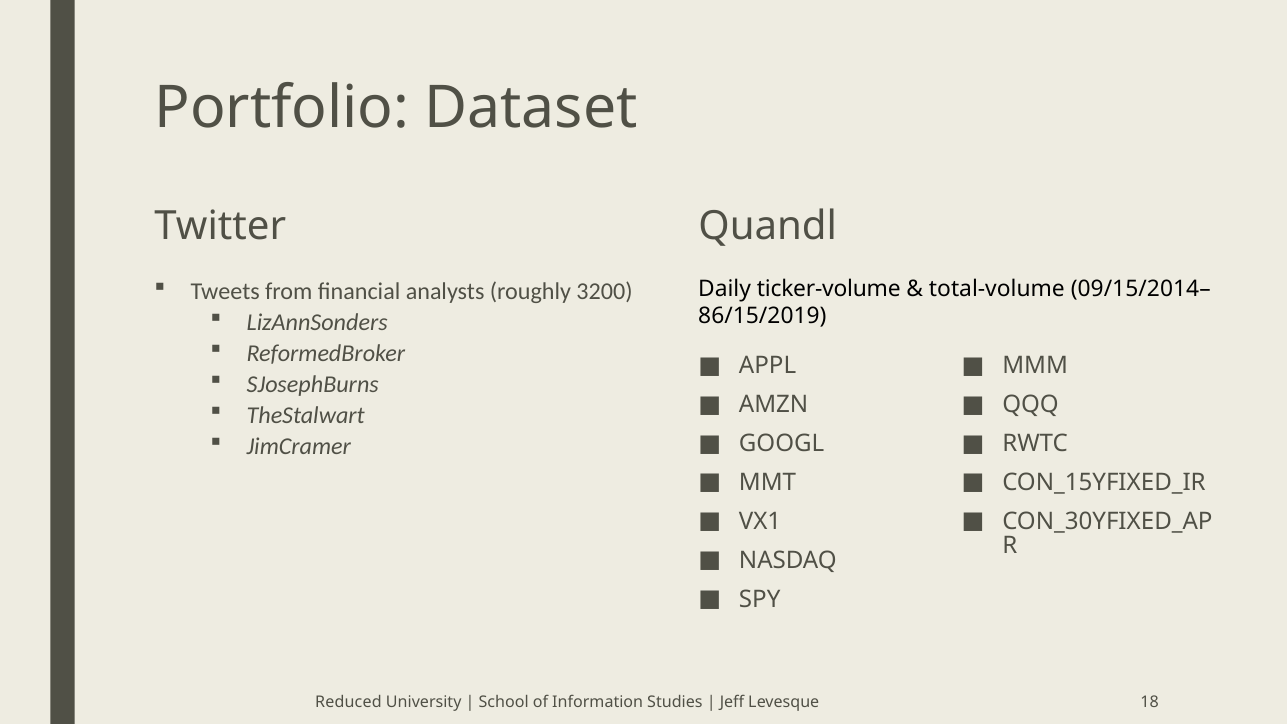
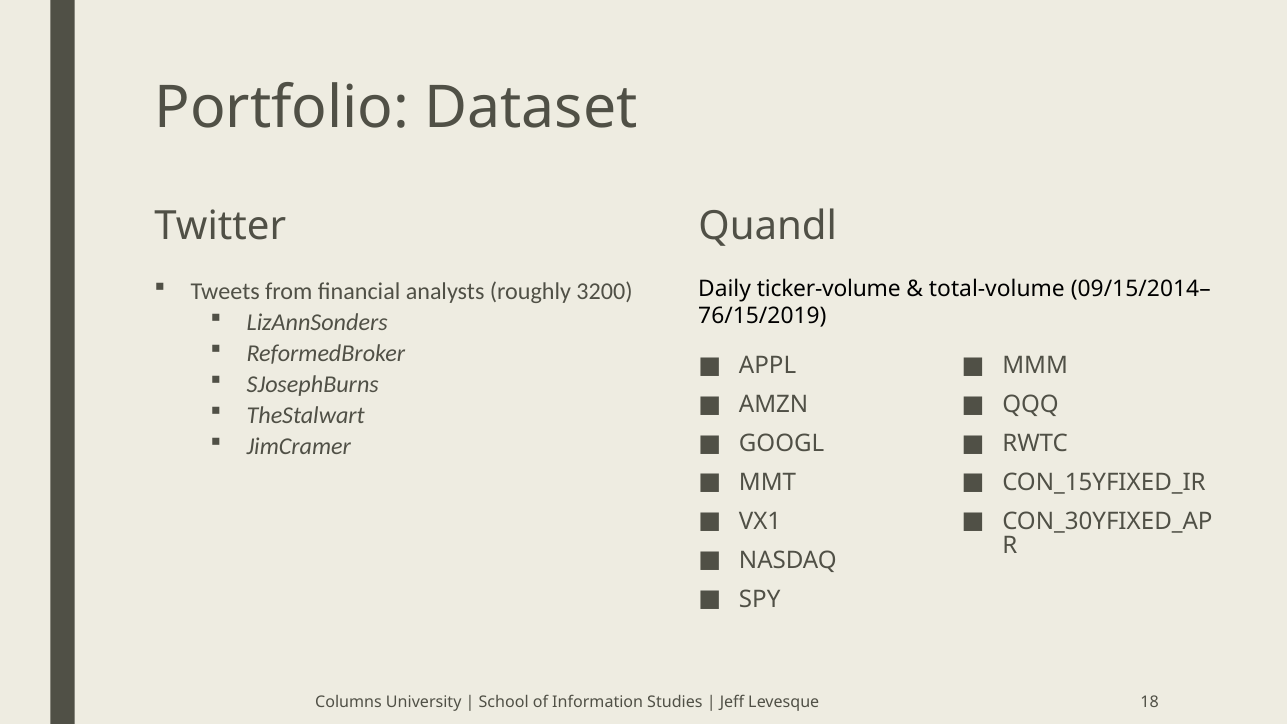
86/15/2019: 86/15/2019 -> 76/15/2019
Reduced: Reduced -> Columns
